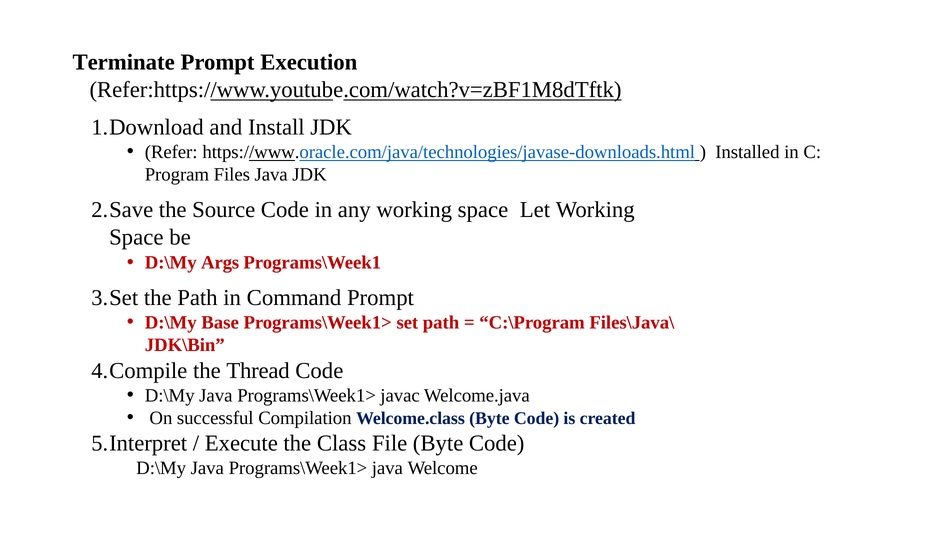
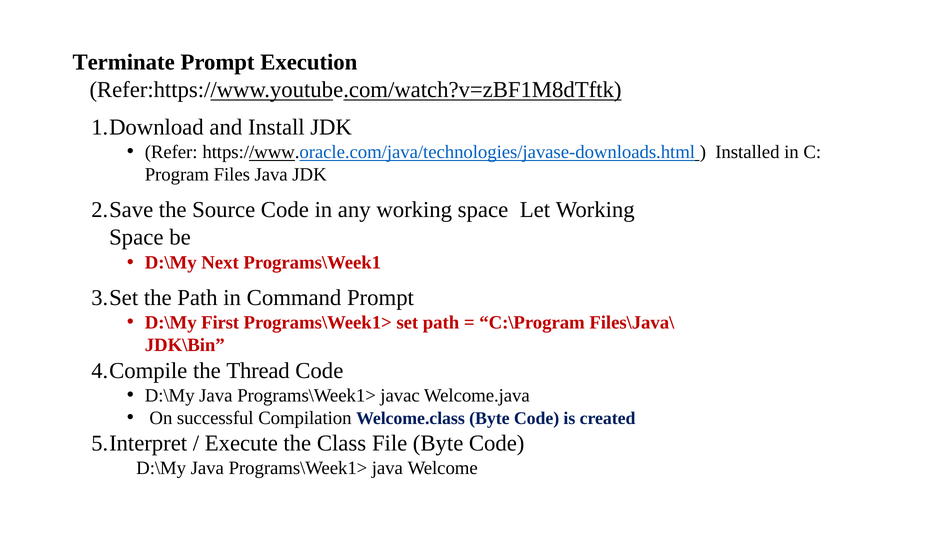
Args: Args -> Next
Base: Base -> First
